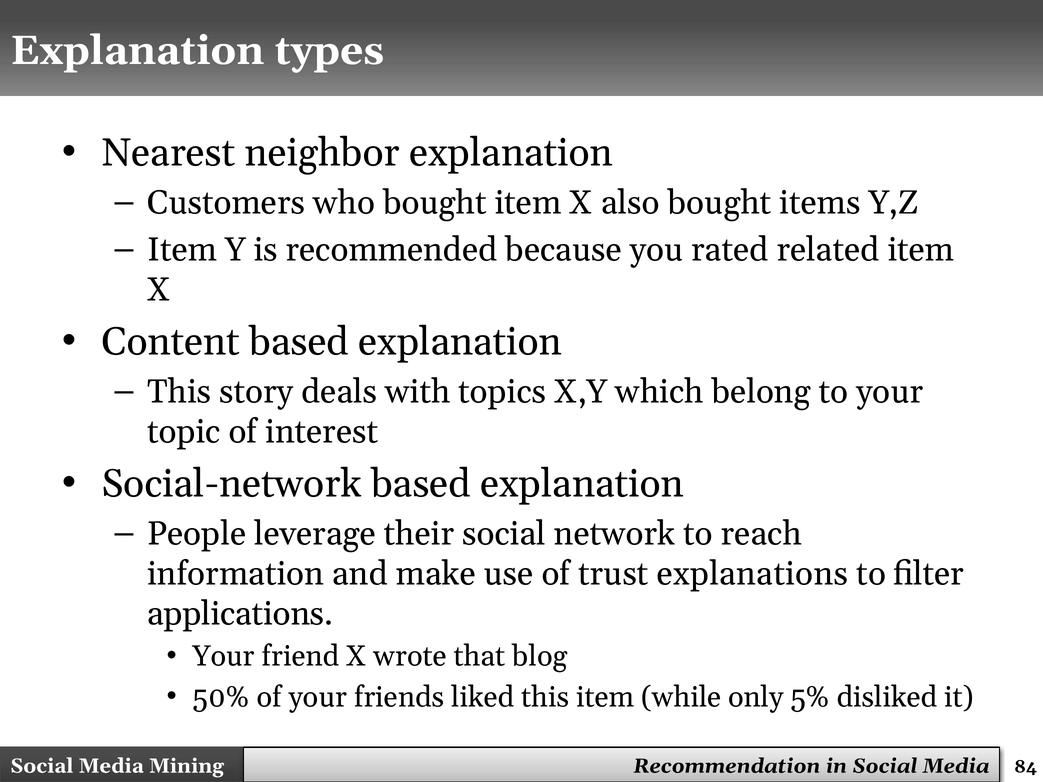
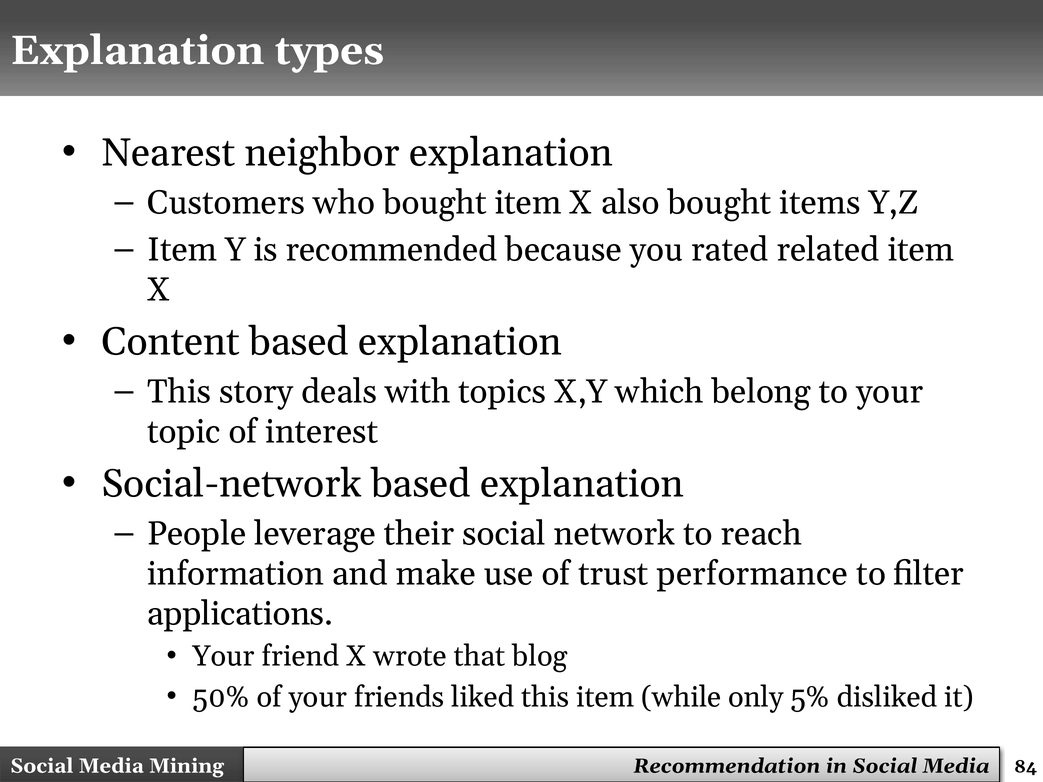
explanations: explanations -> performance
